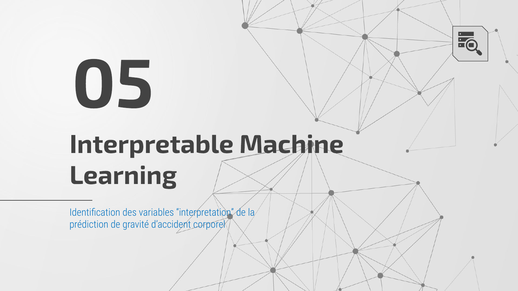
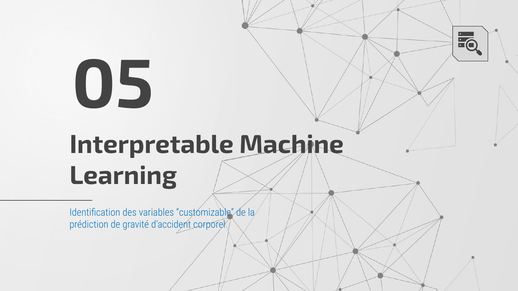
interpretation: interpretation -> customizable
